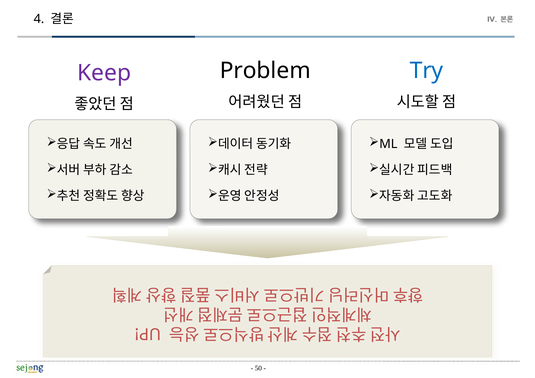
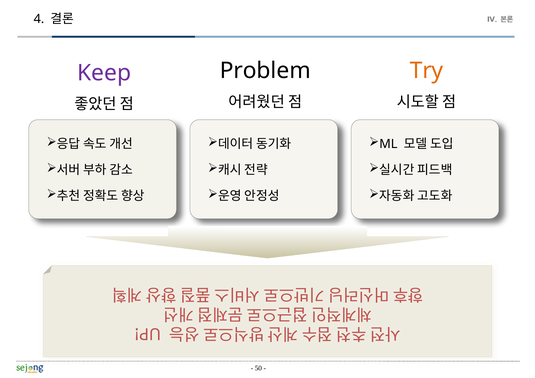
Try colour: blue -> orange
